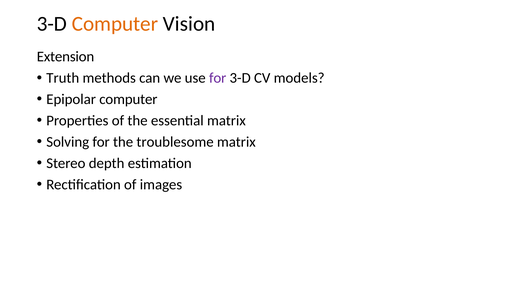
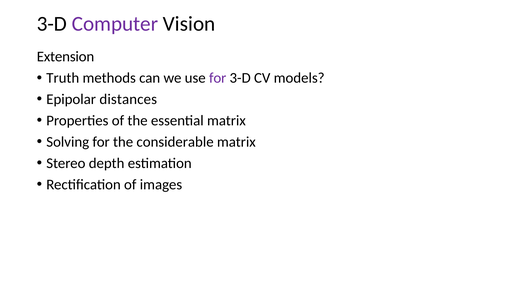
Computer at (115, 24) colour: orange -> purple
Epipolar computer: computer -> distances
troublesome: troublesome -> considerable
